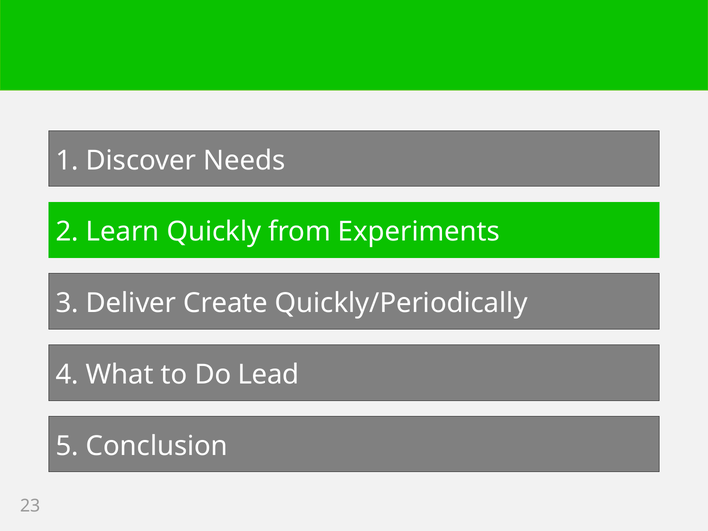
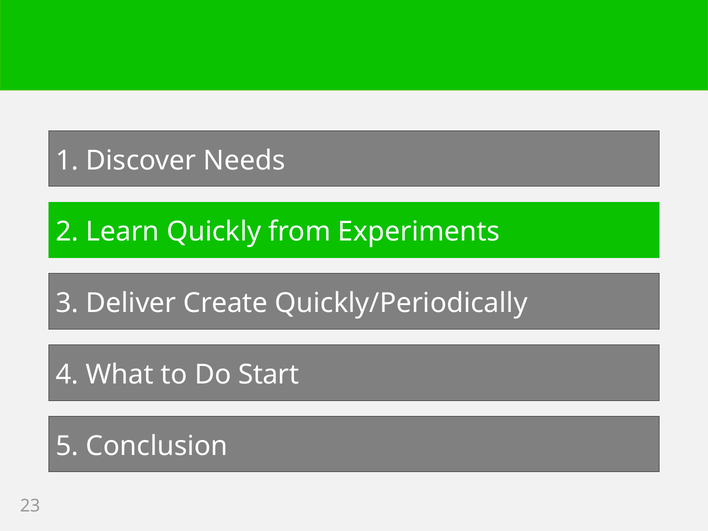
Lead: Lead -> Start
